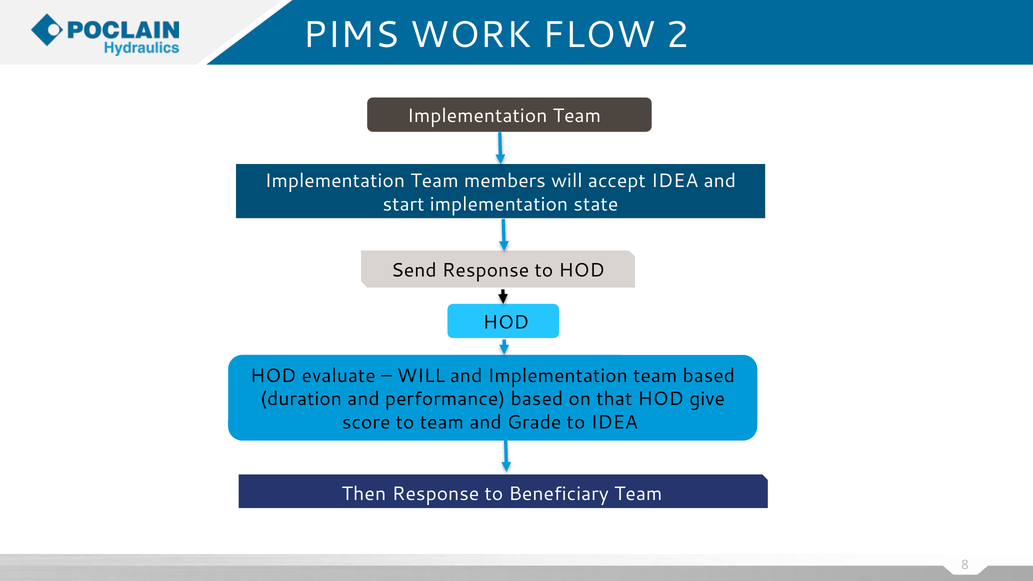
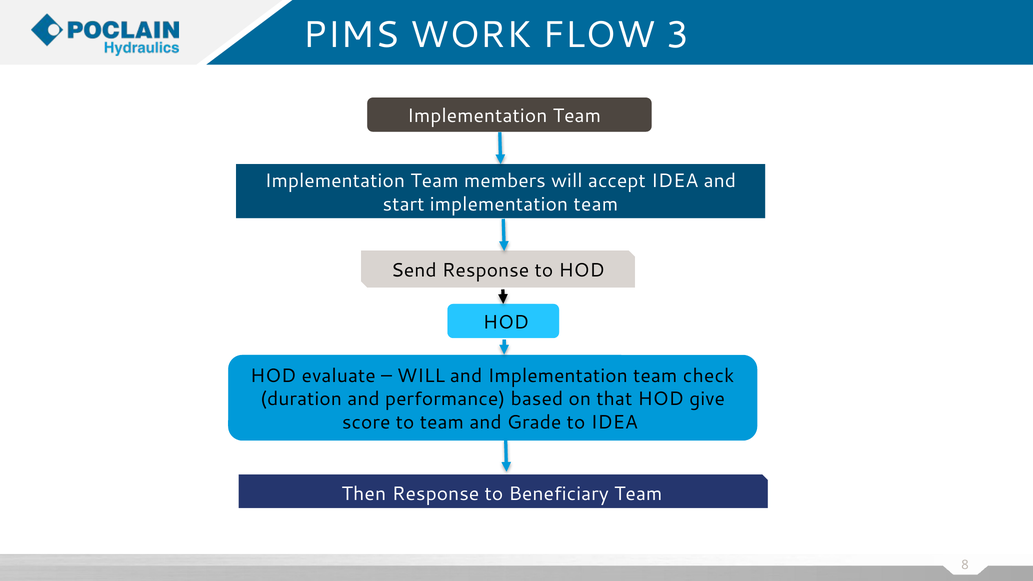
2: 2 -> 3
start implementation state: state -> team
team based: based -> check
